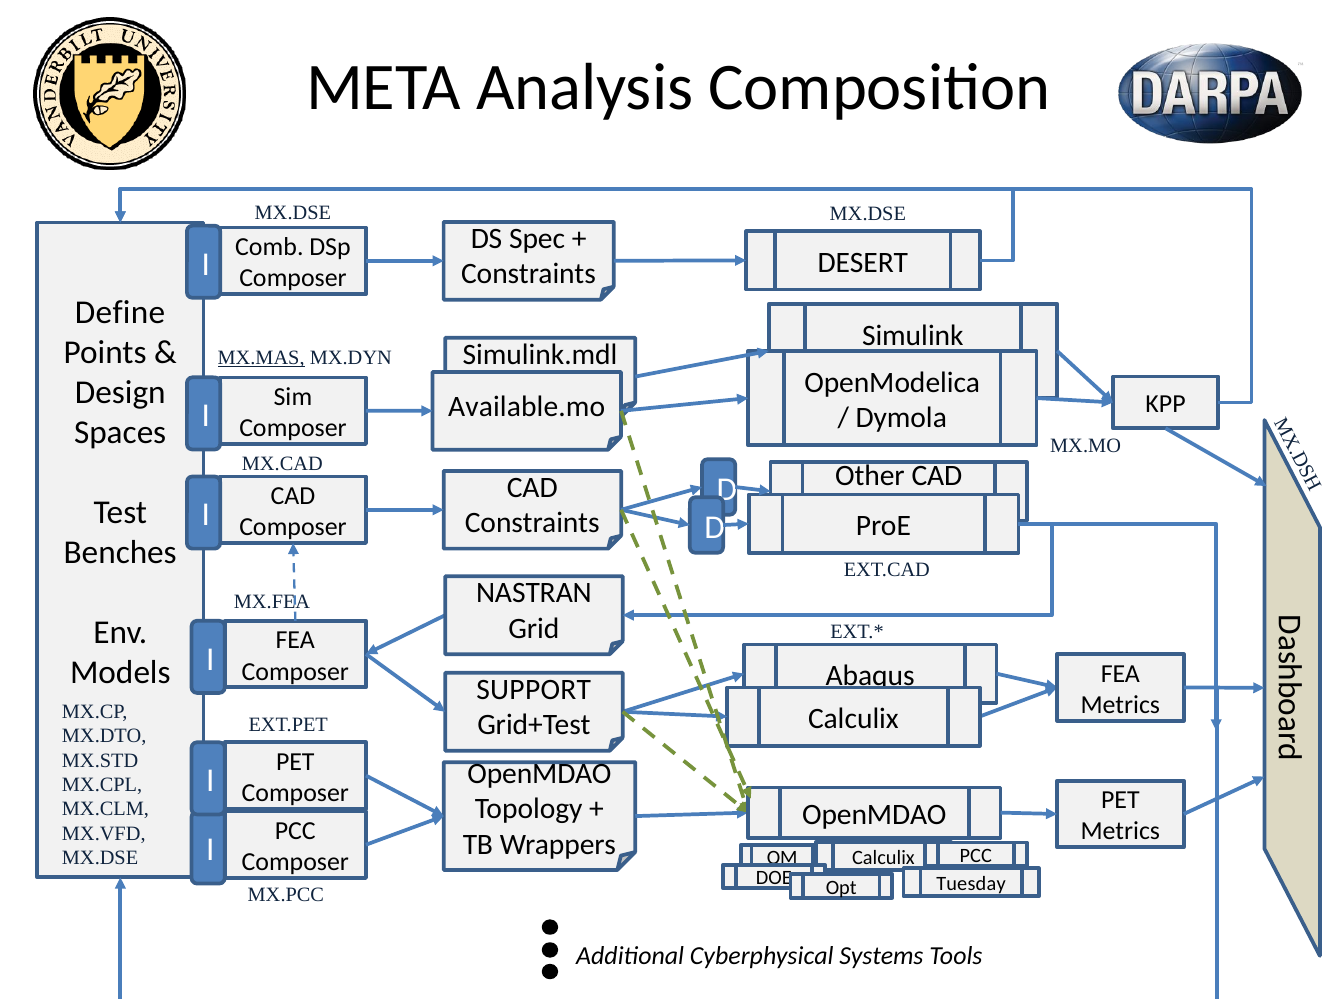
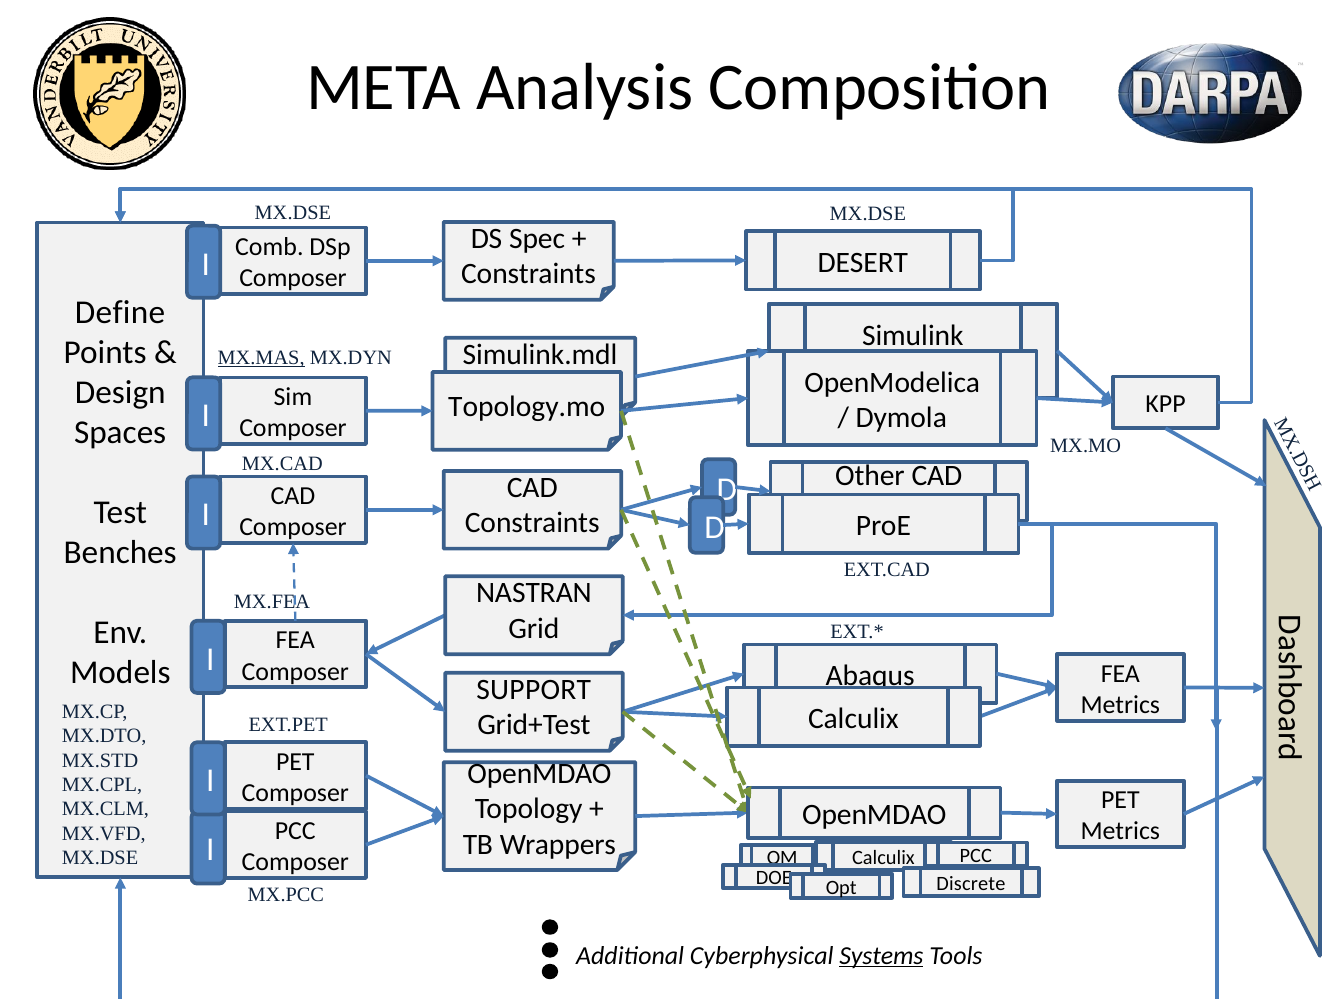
Available.mo: Available.mo -> Topology.mo
Tuesday: Tuesday -> Discrete
Systems underline: none -> present
